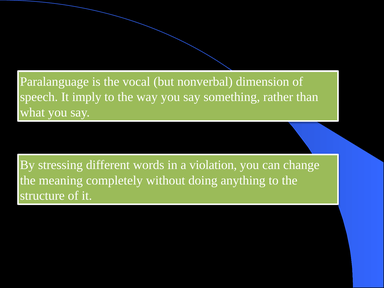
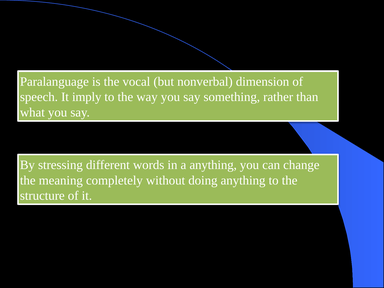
a violation: violation -> anything
